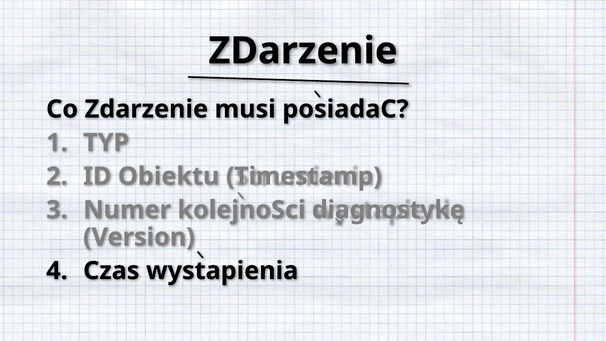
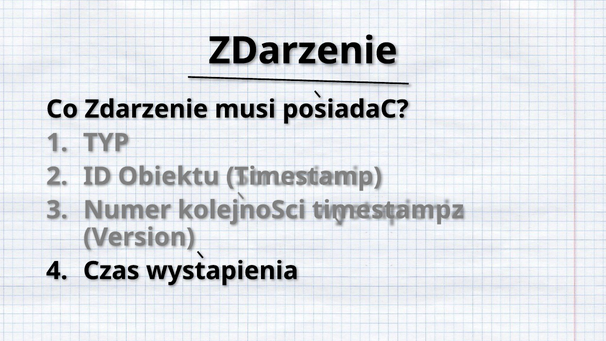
diagnostykę: diagnostykę -> timestampz
